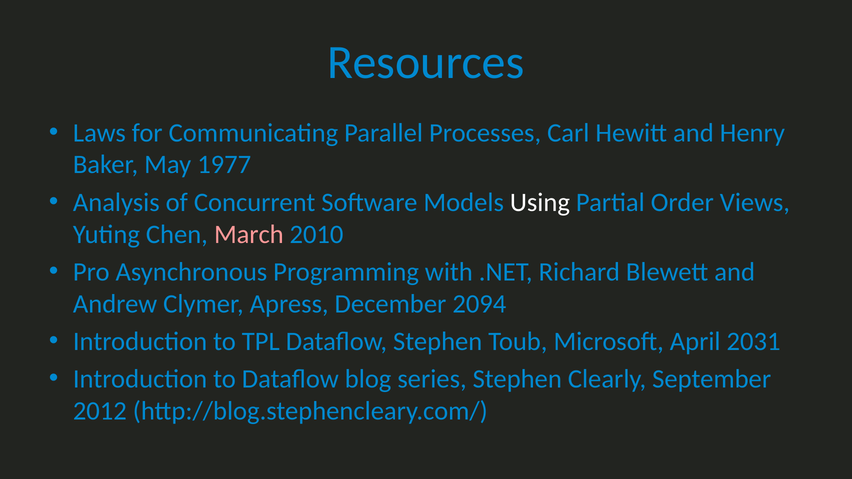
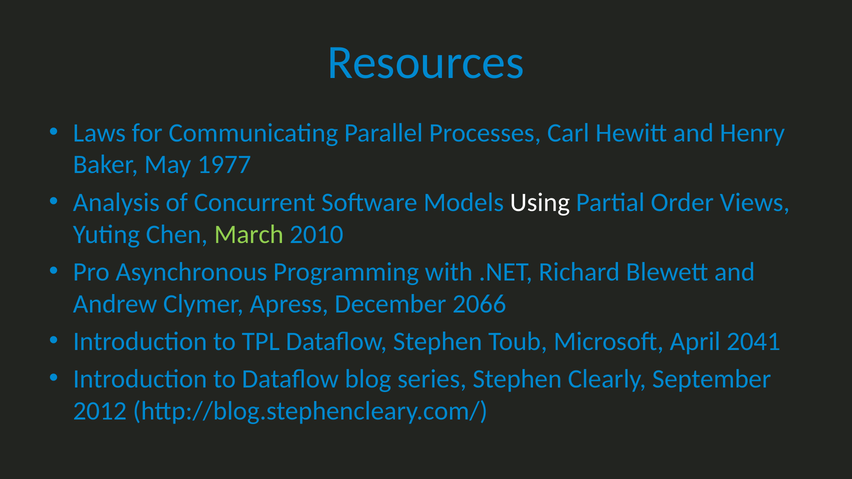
March colour: pink -> light green
2094: 2094 -> 2066
2031: 2031 -> 2041
